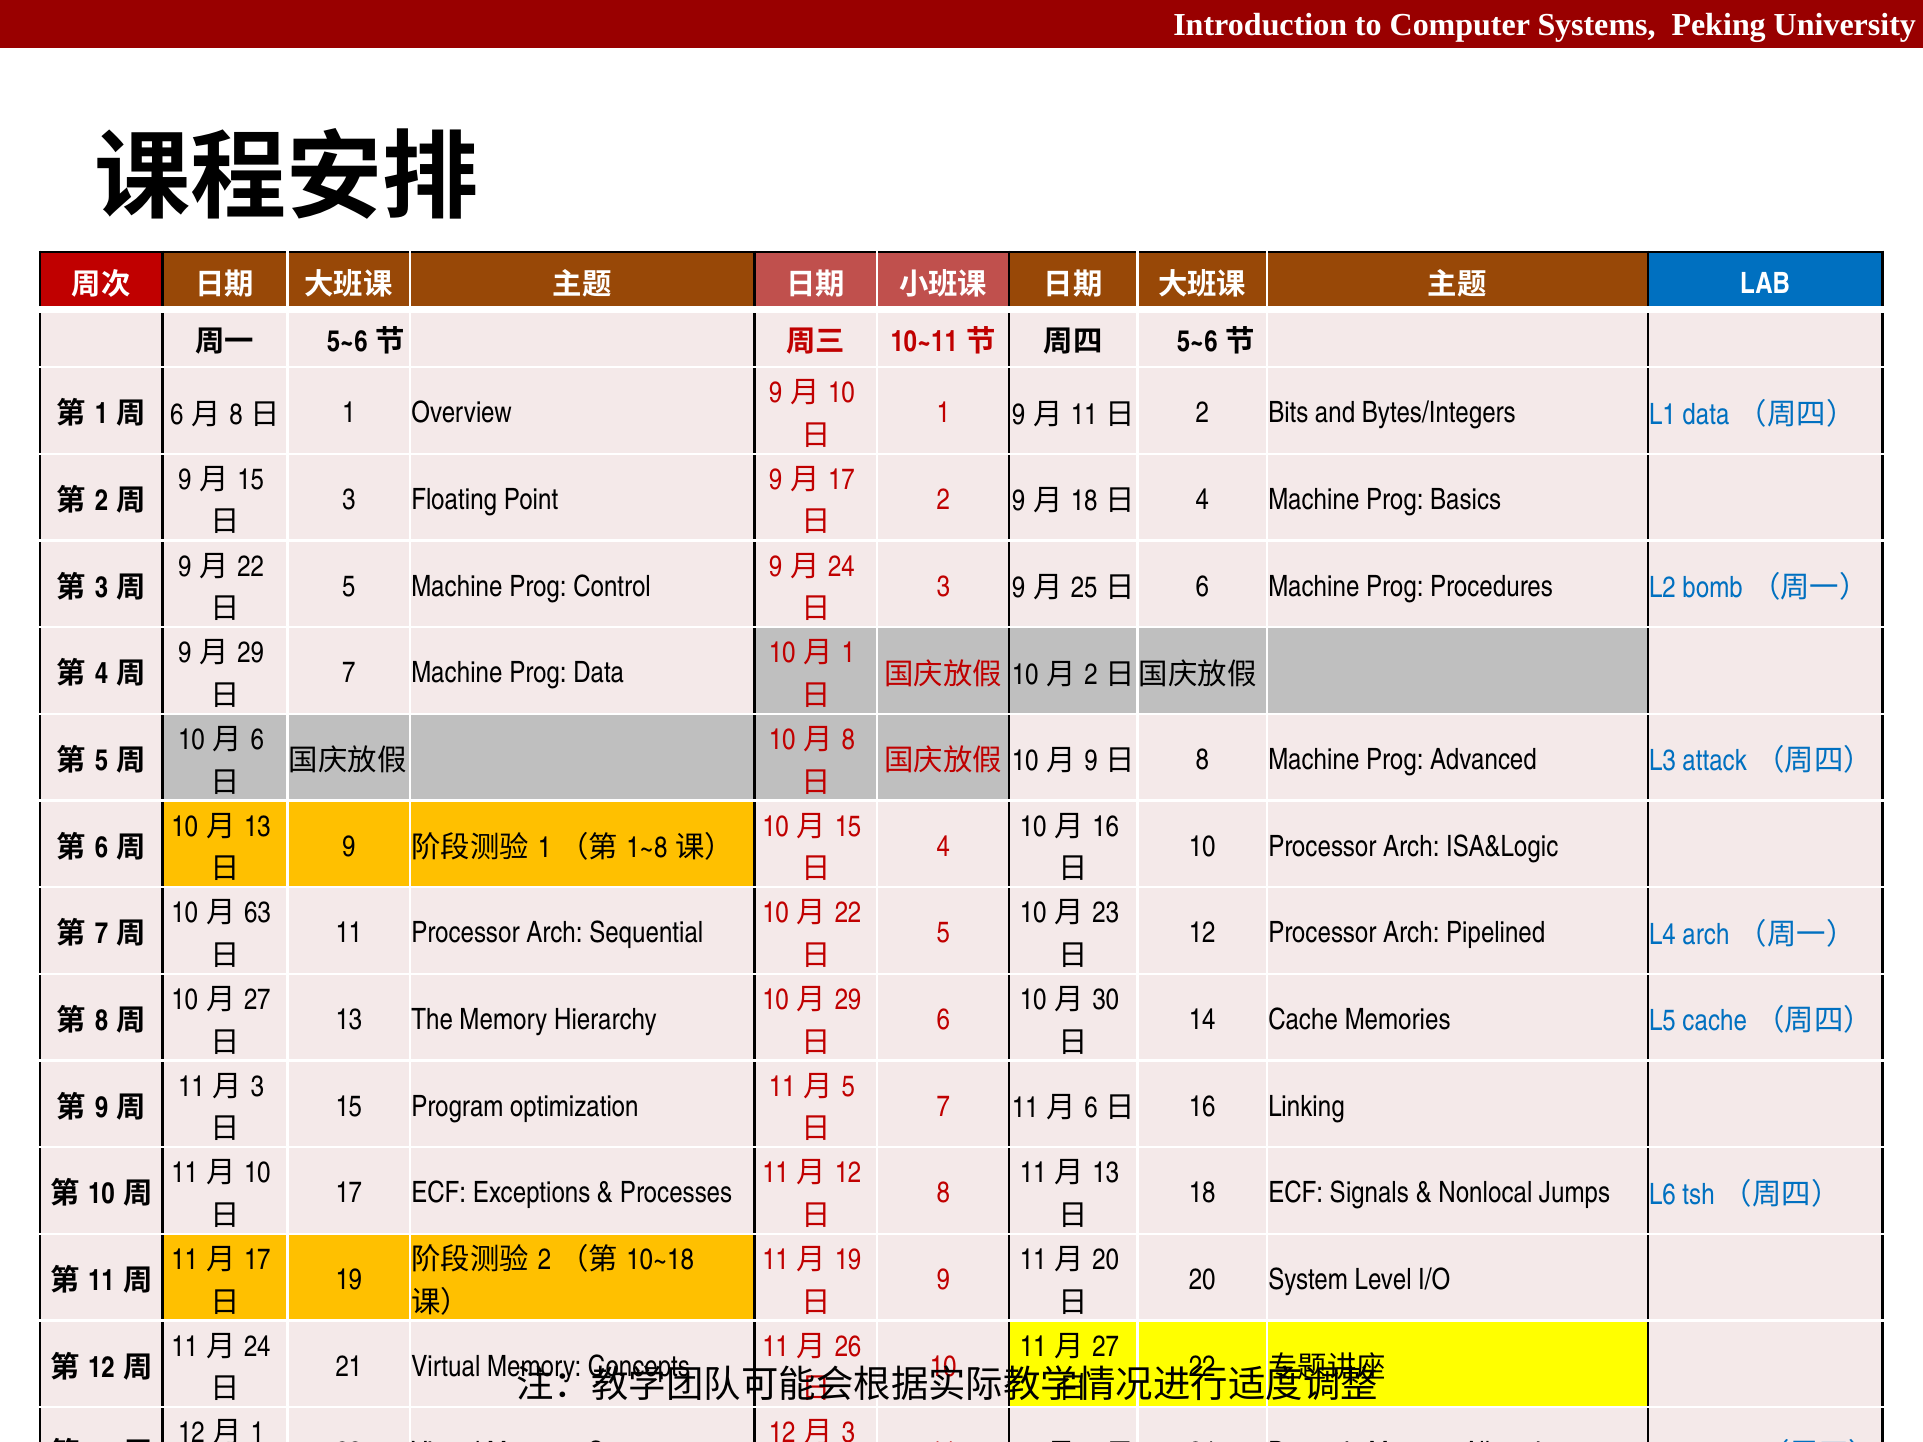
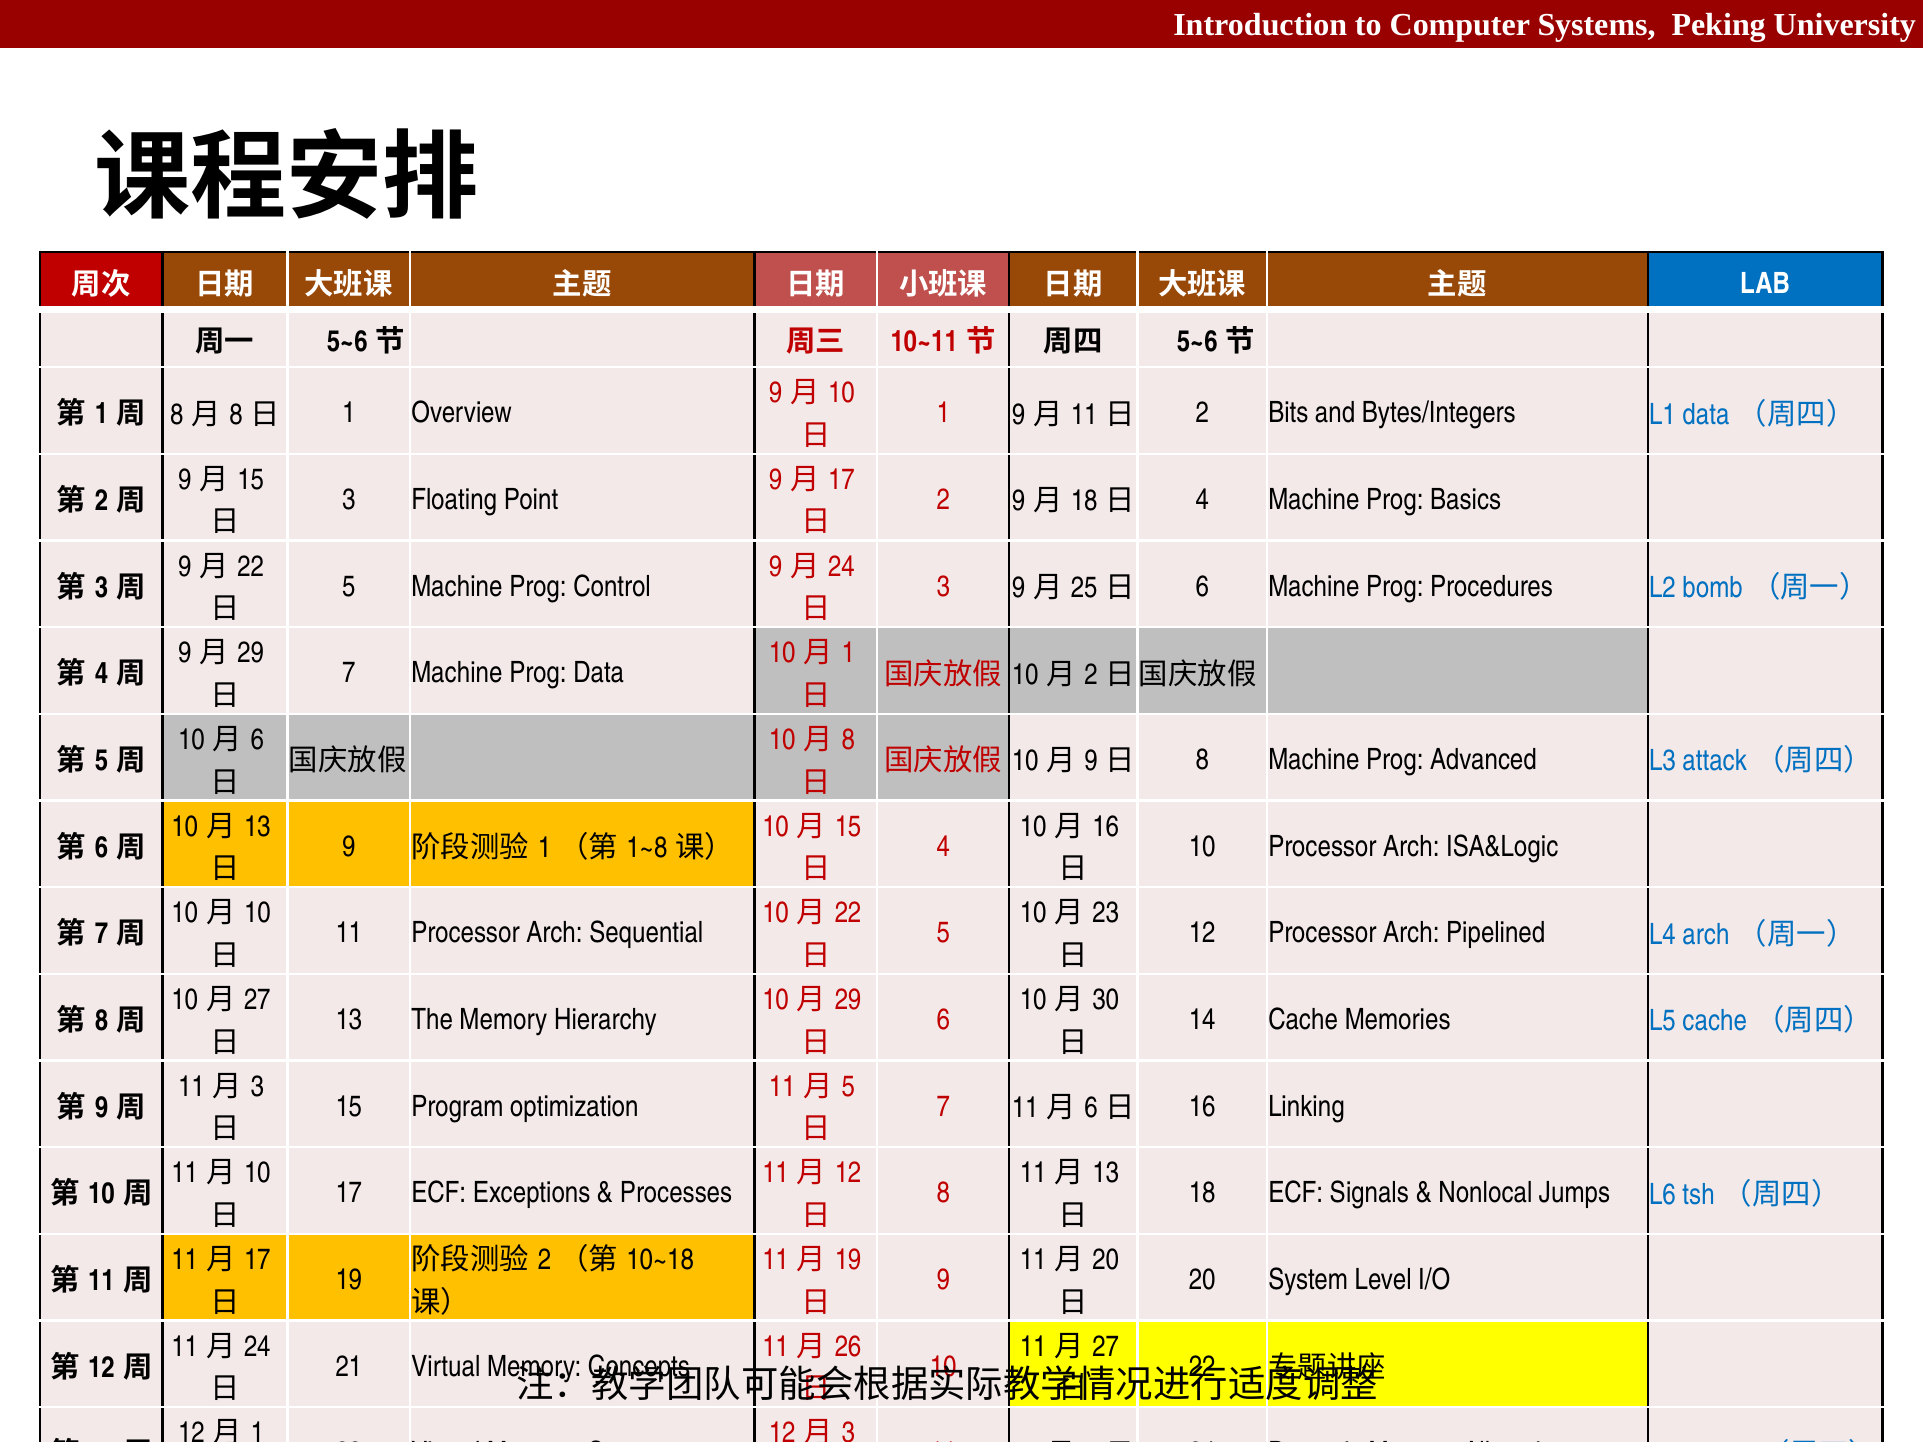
6 at (177, 414): 6 -> 8
63 at (257, 913): 63 -> 10
